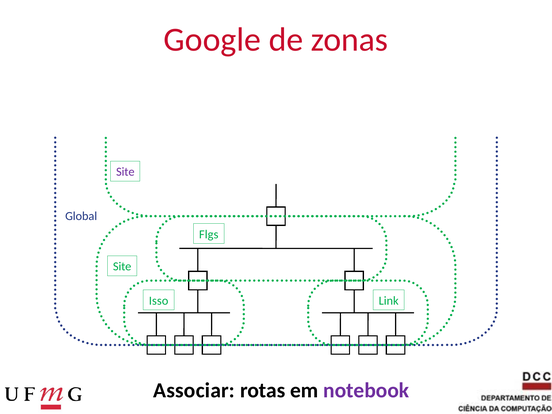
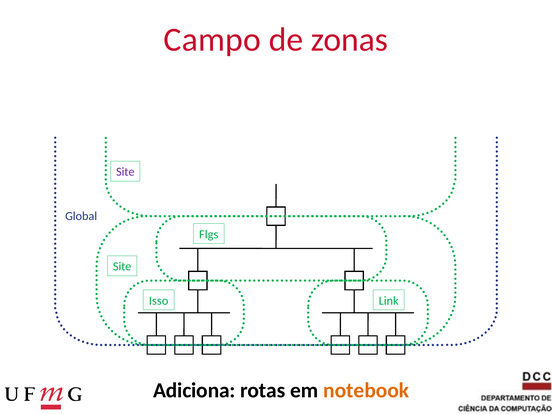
Google: Google -> Campo
Associar: Associar -> Adiciona
notebook colour: purple -> orange
